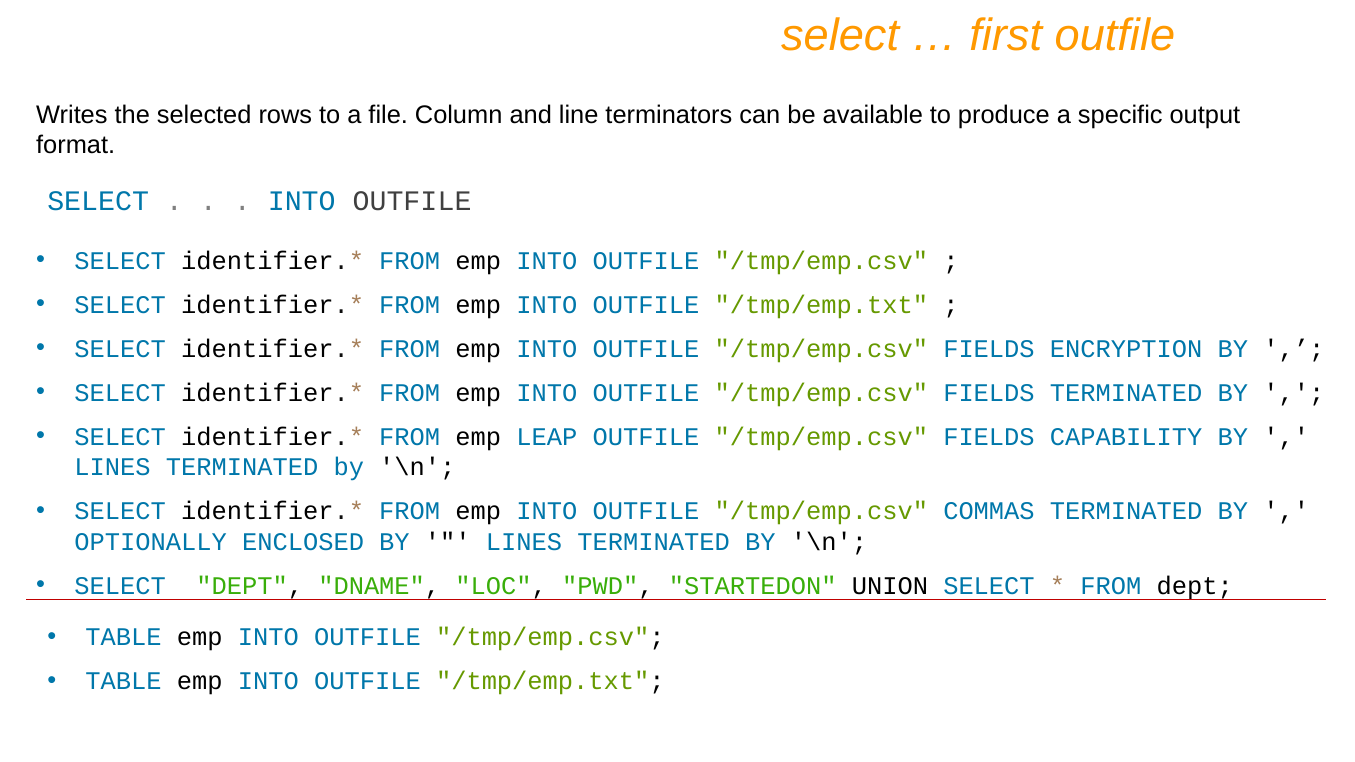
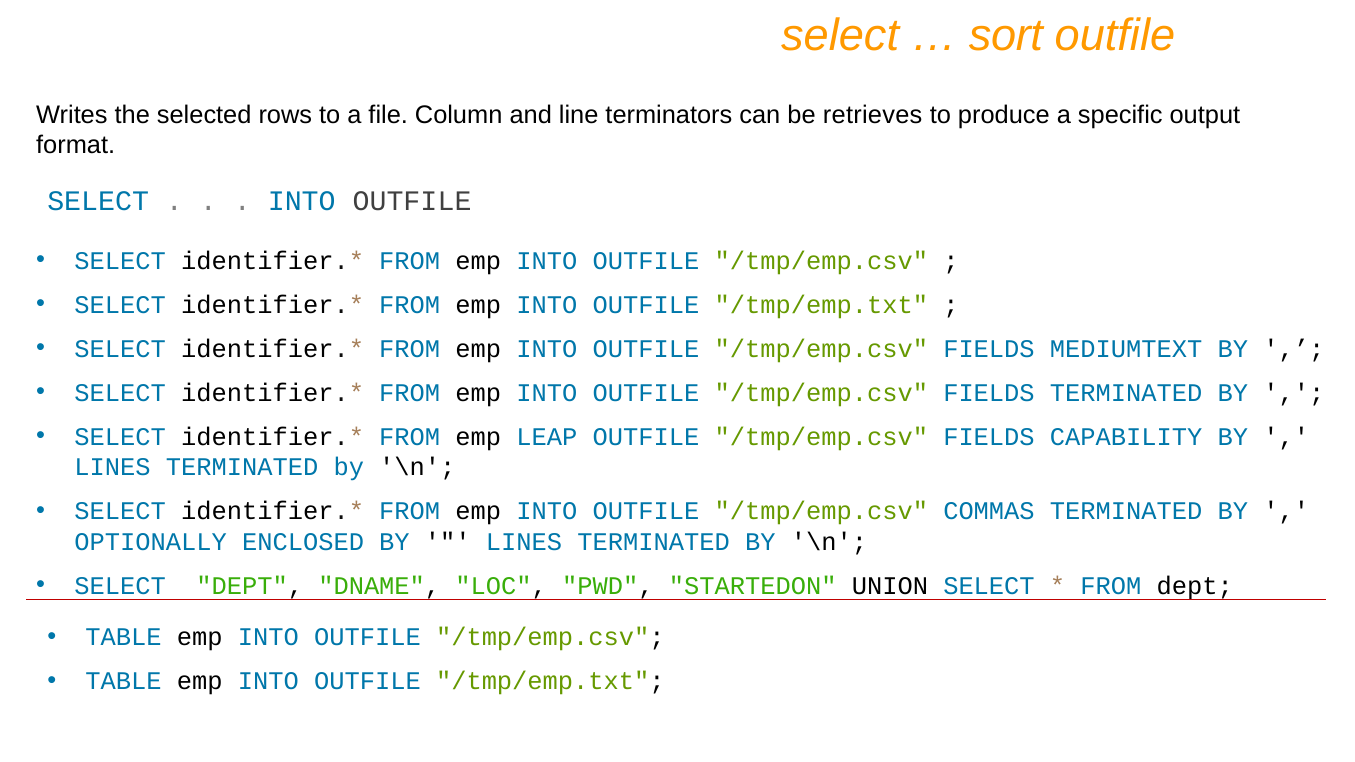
first: first -> sort
available: available -> retrieves
ENCRYPTION: ENCRYPTION -> MEDIUMTEXT
